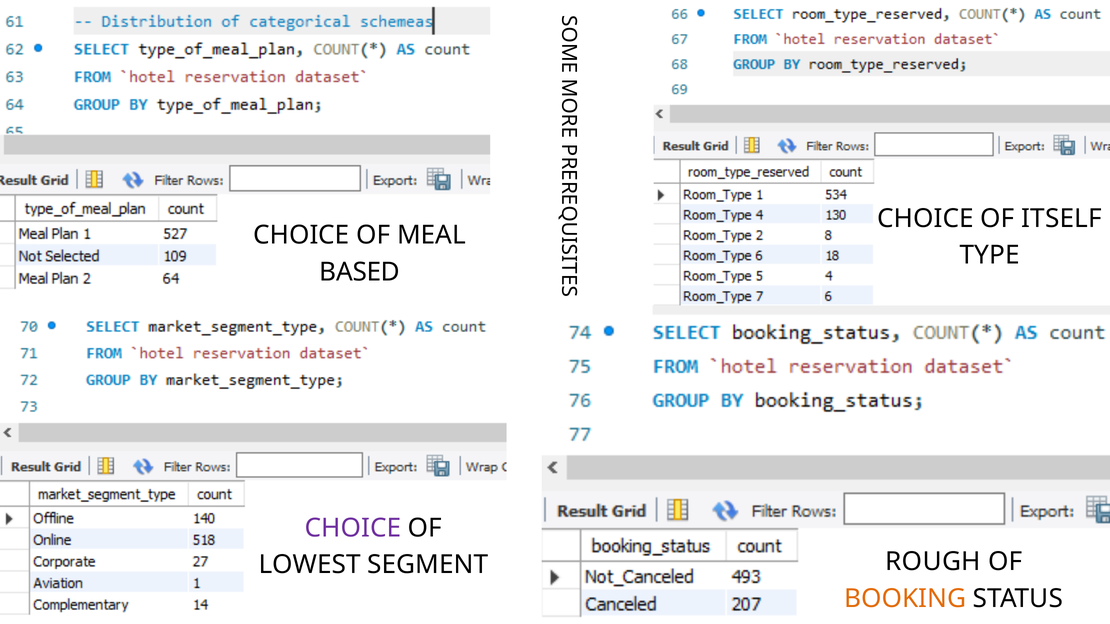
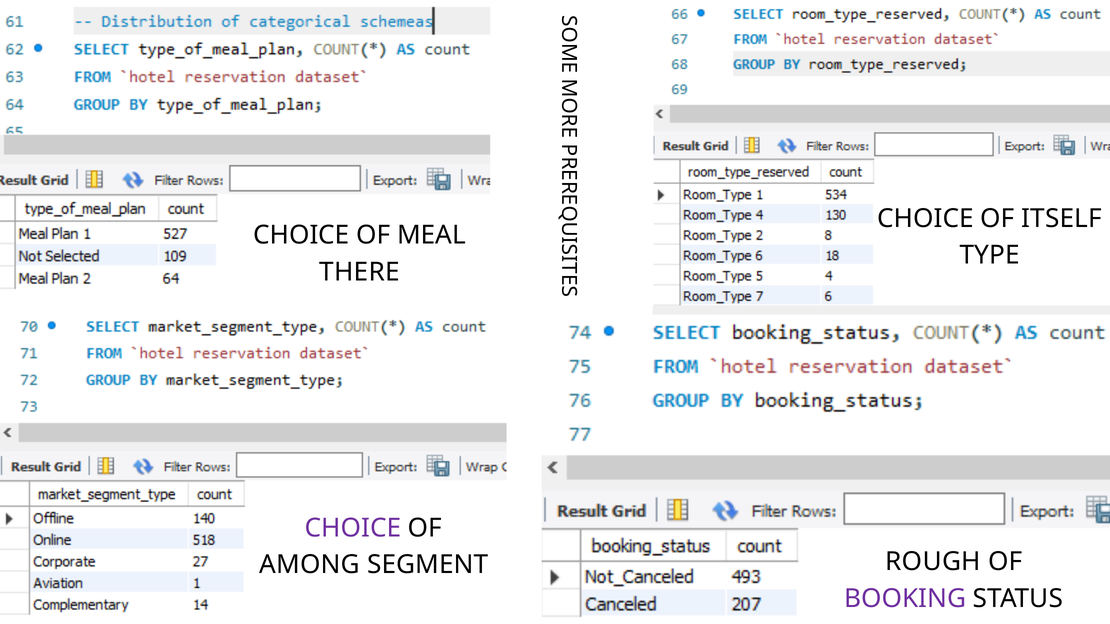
BASED: BASED -> THERE
LOWEST: LOWEST -> AMONG
BOOKING colour: orange -> purple
